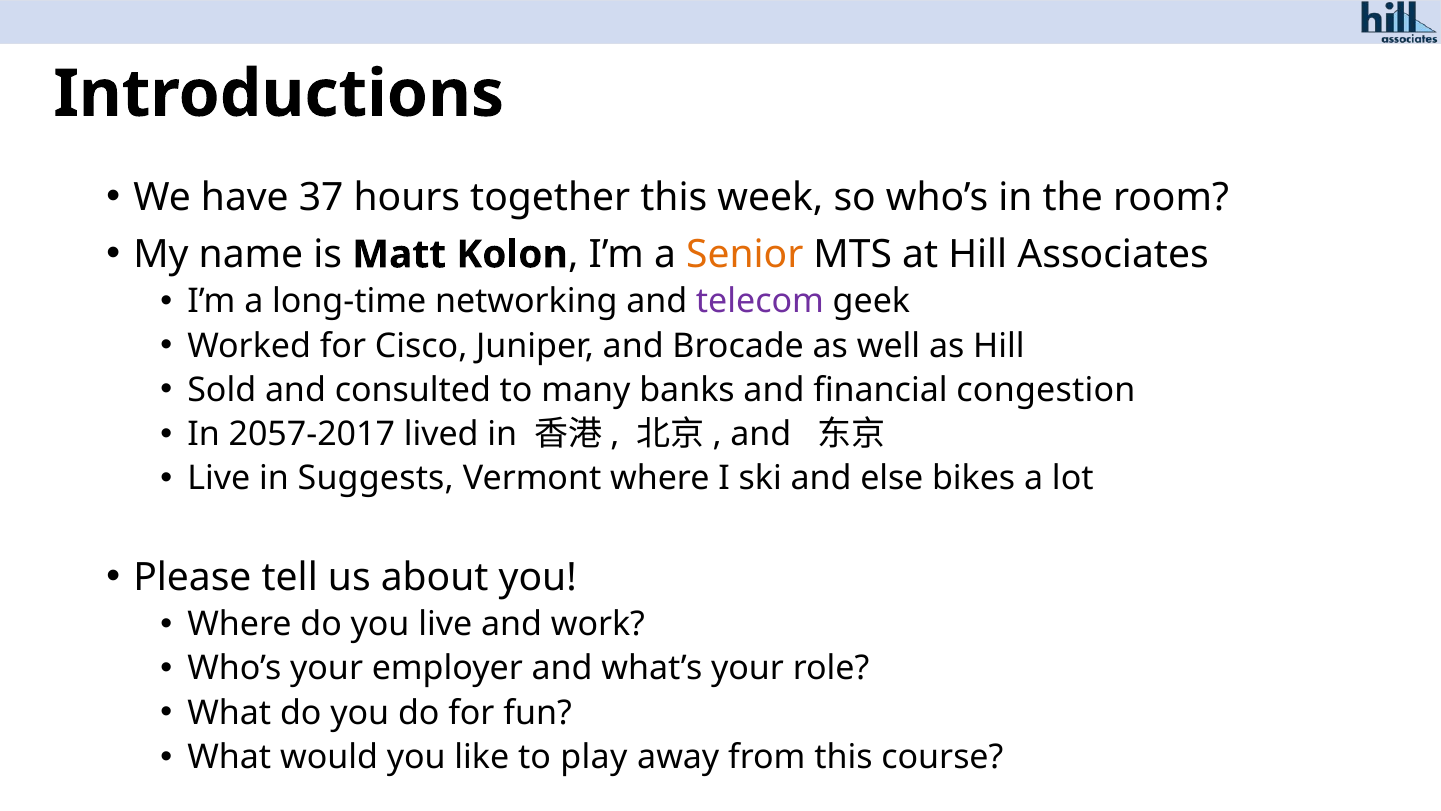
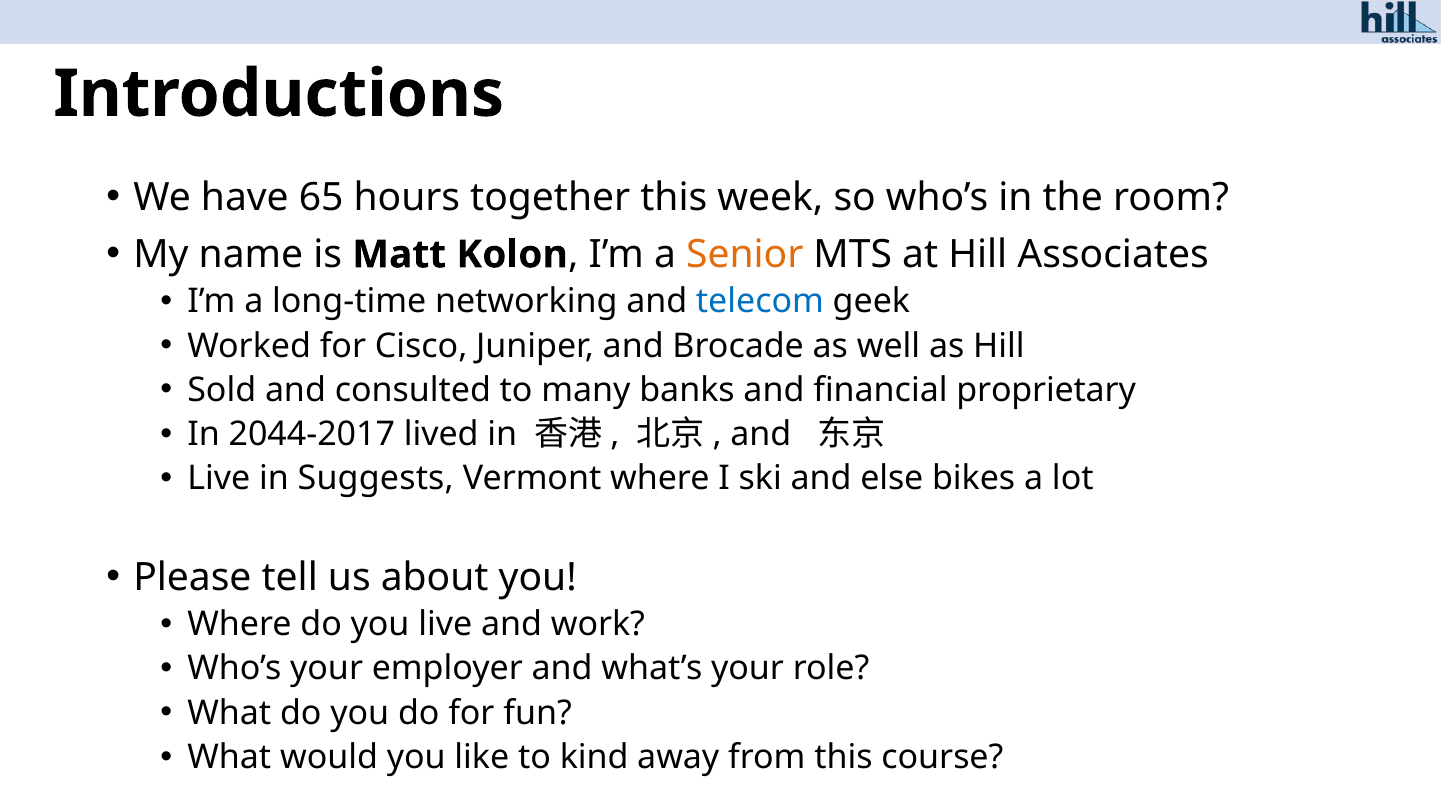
37: 37 -> 65
telecom colour: purple -> blue
congestion: congestion -> proprietary
2057-2017: 2057-2017 -> 2044-2017
play: play -> kind
